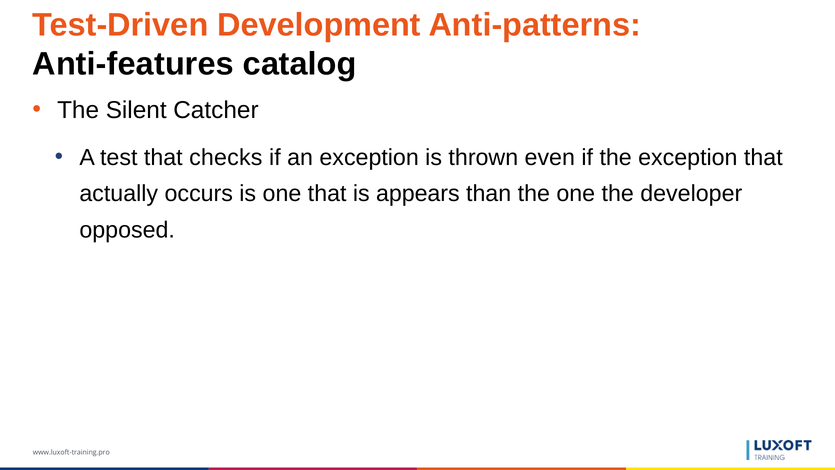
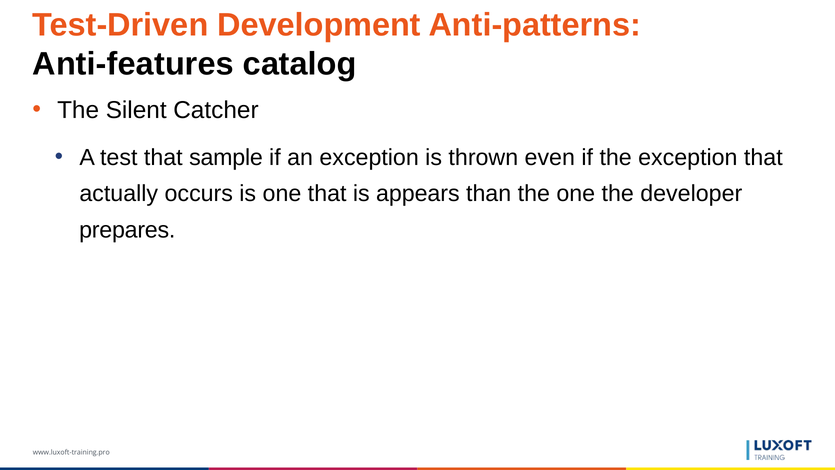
checks: checks -> sample
opposed: opposed -> prepares
